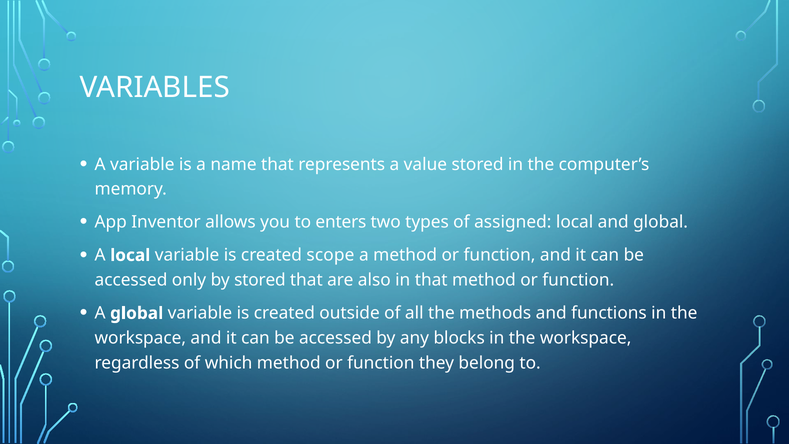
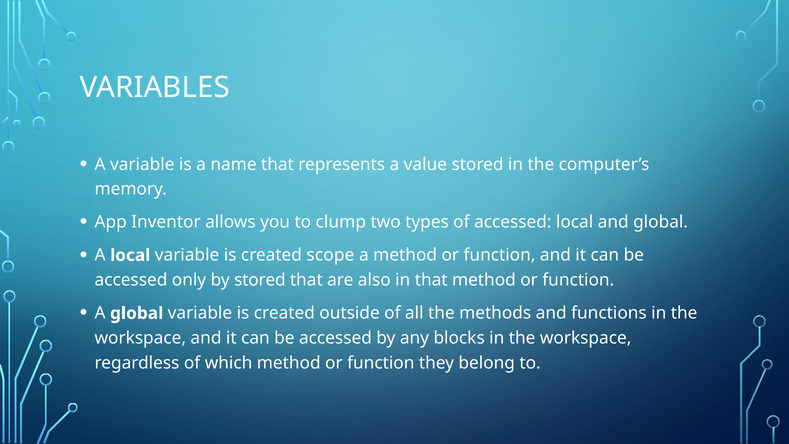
enters: enters -> clump
of assigned: assigned -> accessed
